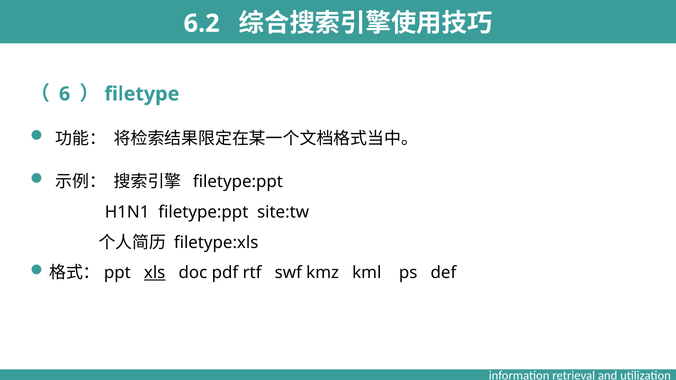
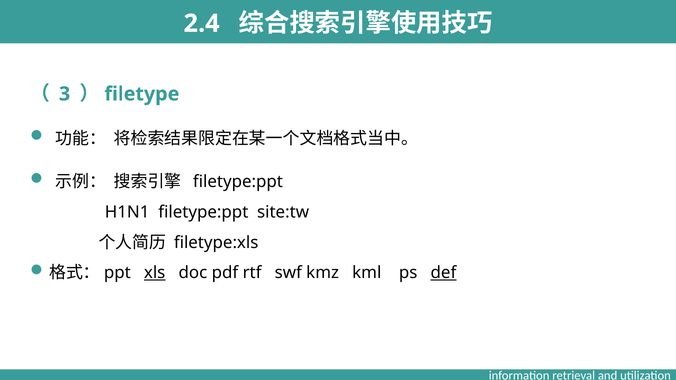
6.2: 6.2 -> 2.4
6: 6 -> 3
def underline: none -> present
